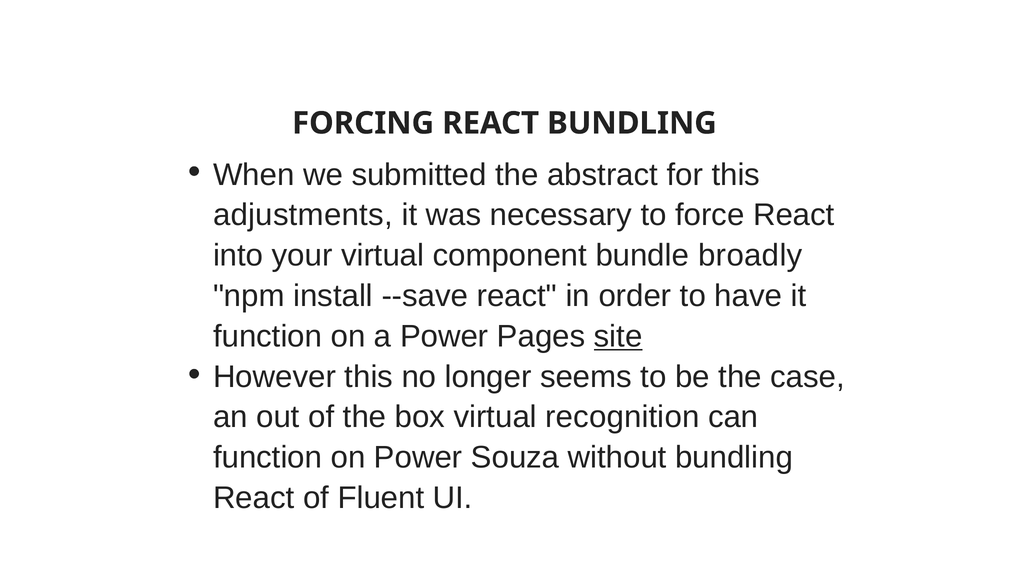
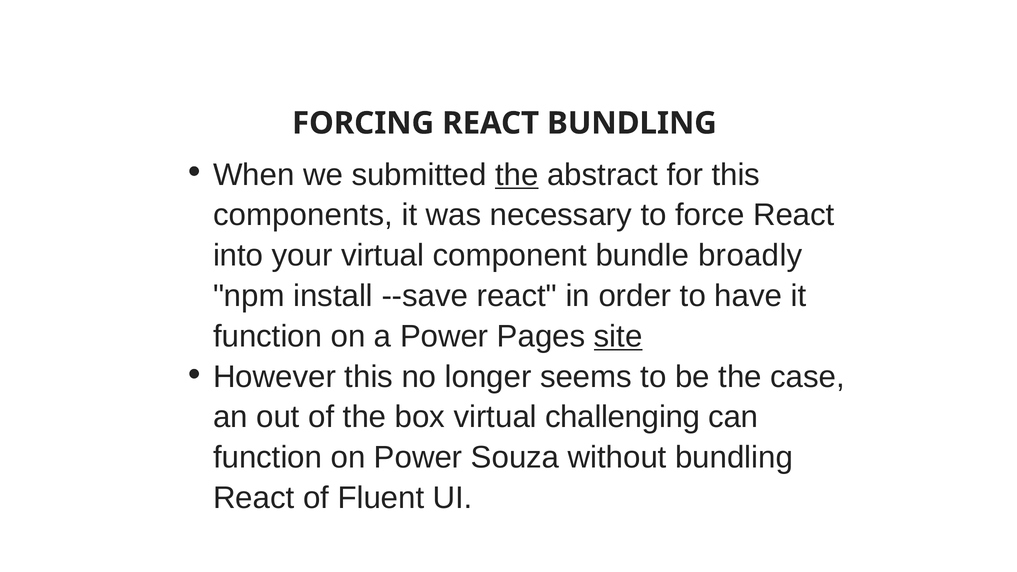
the at (517, 175) underline: none -> present
adjustments: adjustments -> components
recognition: recognition -> challenging
